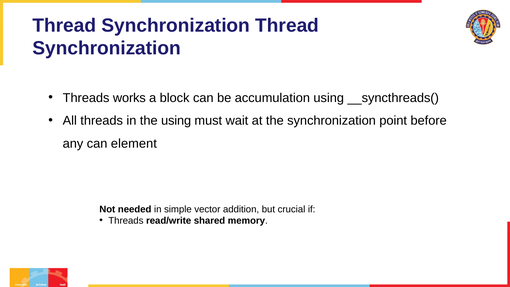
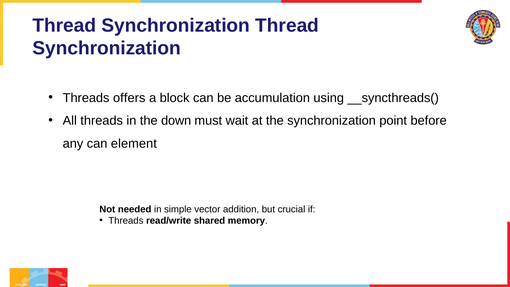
works: works -> offers
the using: using -> down
